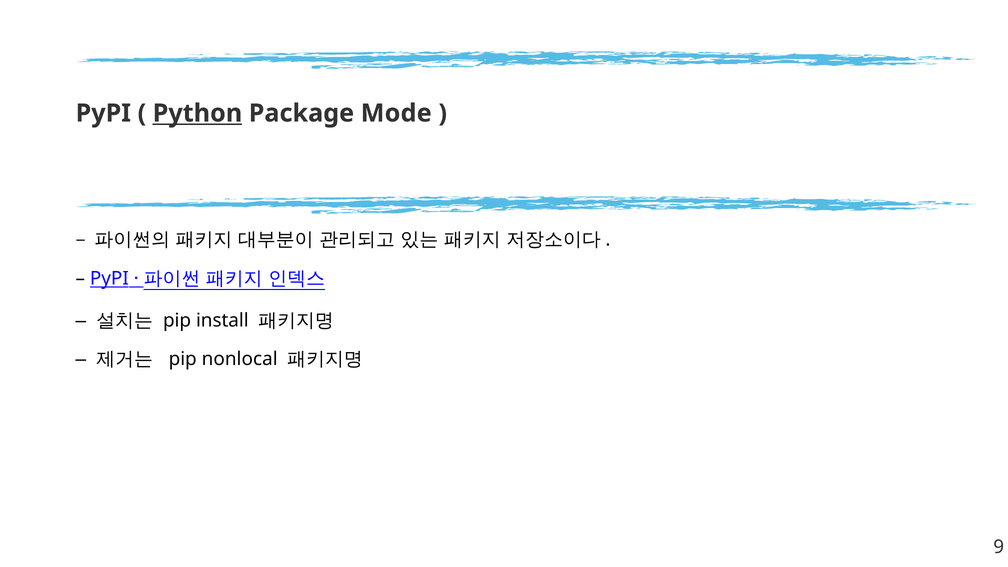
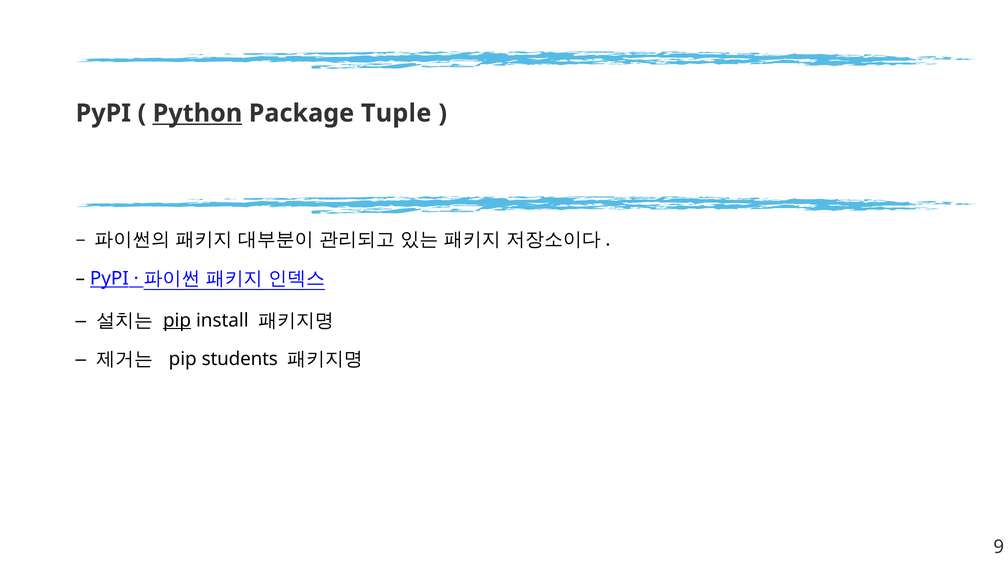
Mode: Mode -> Tuple
pip at (177, 320) underline: none -> present
nonlocal: nonlocal -> students
